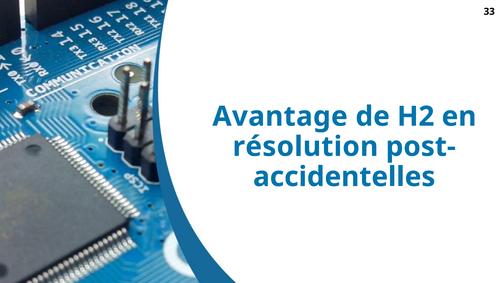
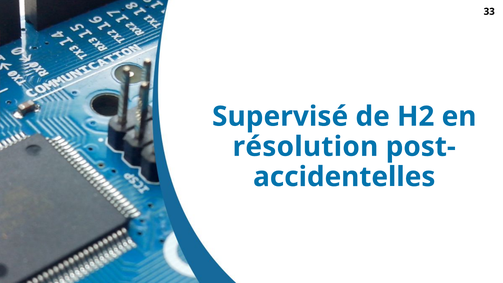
Avantage: Avantage -> Supervisé
